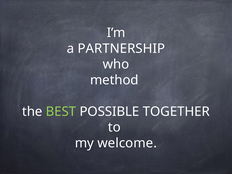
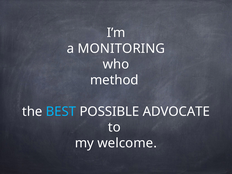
PARTNERSHIP: PARTNERSHIP -> MONITORING
BEST colour: light green -> light blue
TOGETHER: TOGETHER -> ADVOCATE
